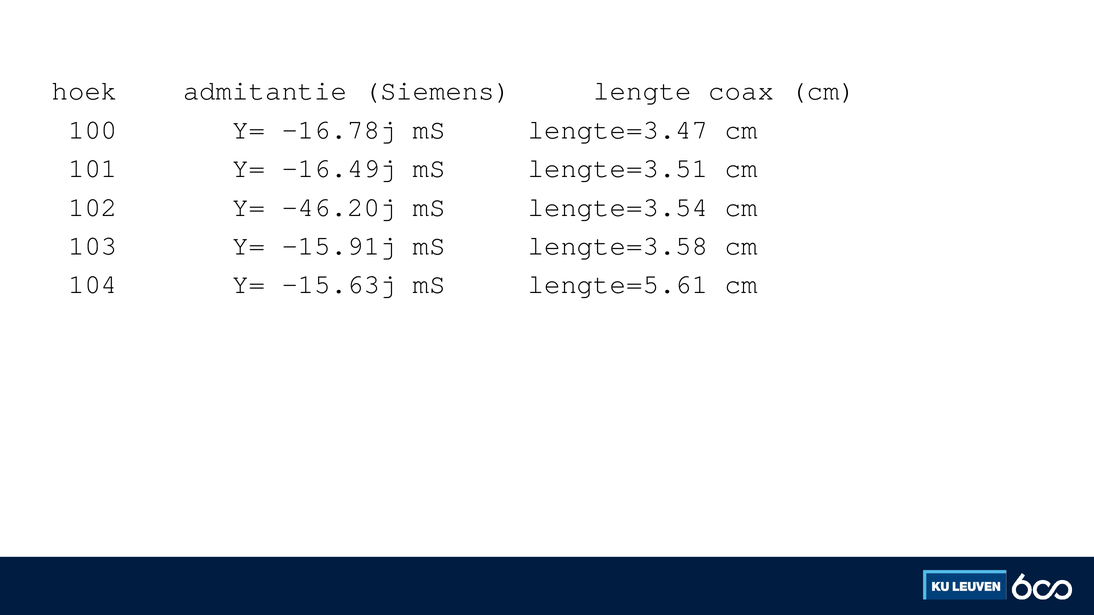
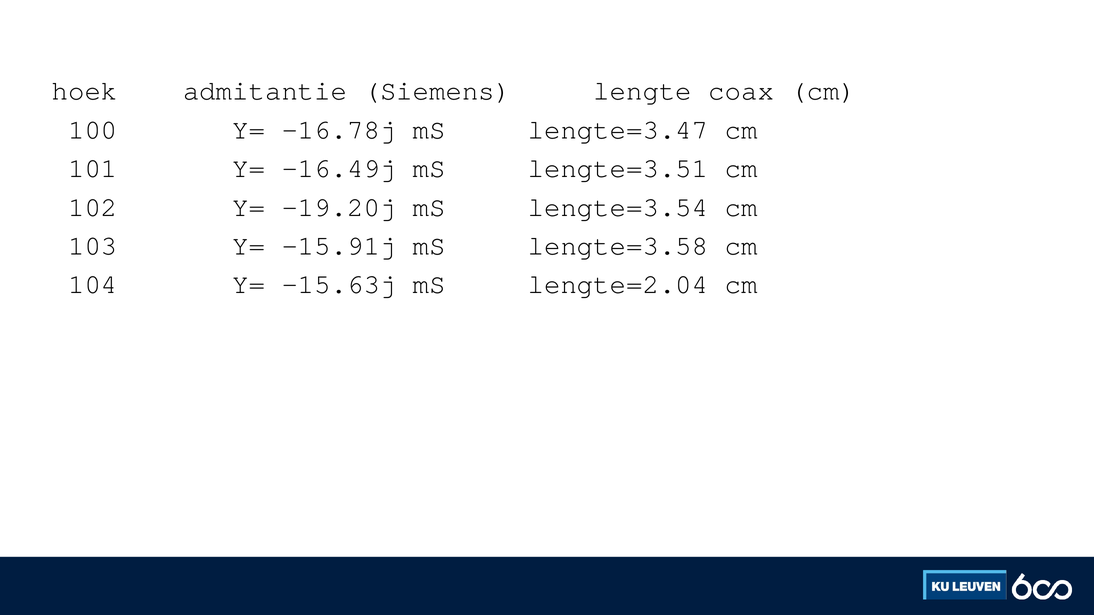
-46.20j: -46.20j -> -19.20j
lengte=5.61: lengte=5.61 -> lengte=2.04
